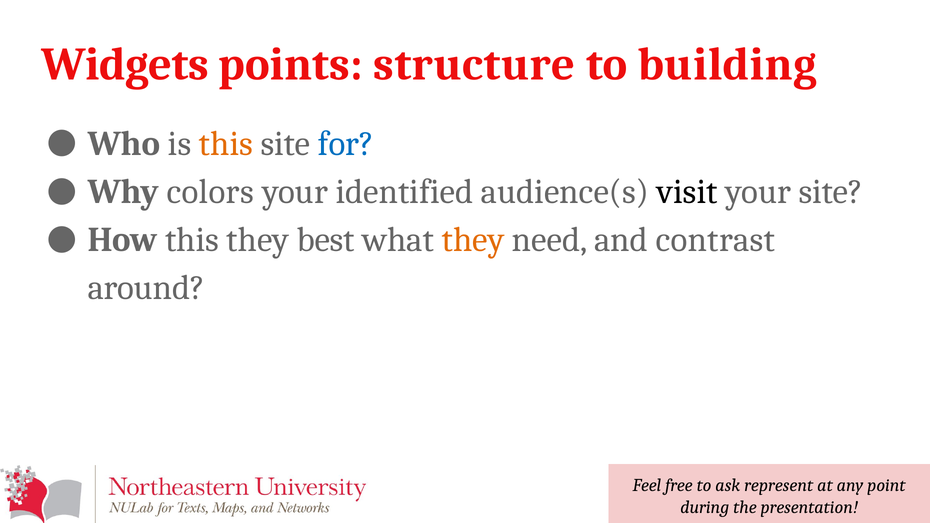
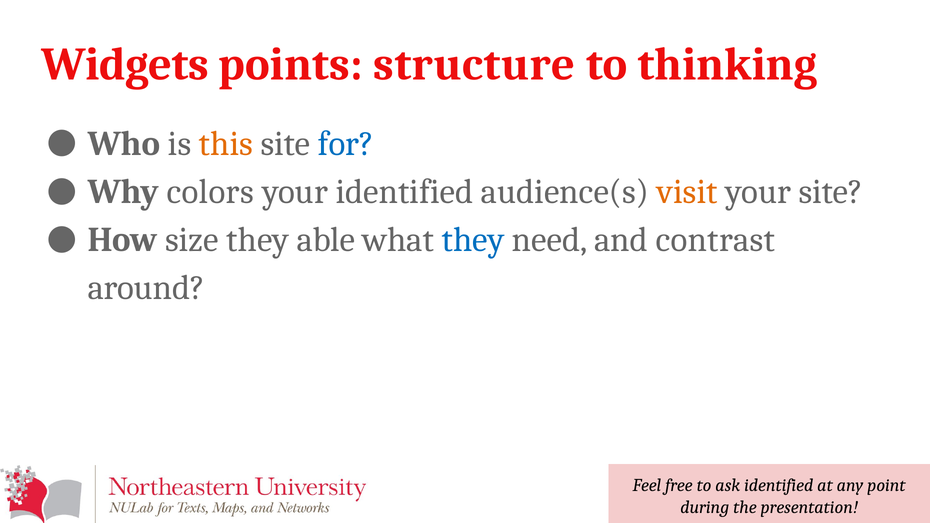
building: building -> thinking
visit colour: black -> orange
How this: this -> size
best: best -> able
they at (473, 240) colour: orange -> blue
represent at (779, 486): represent -> identified
